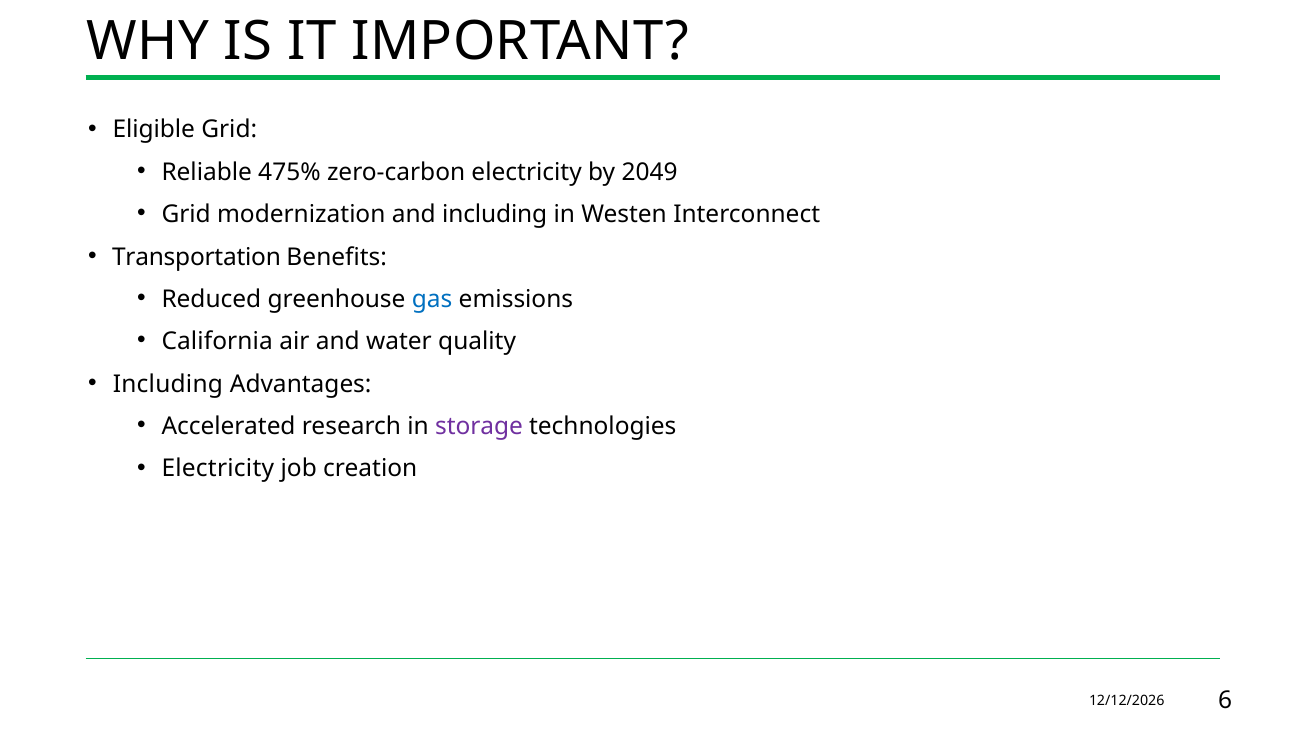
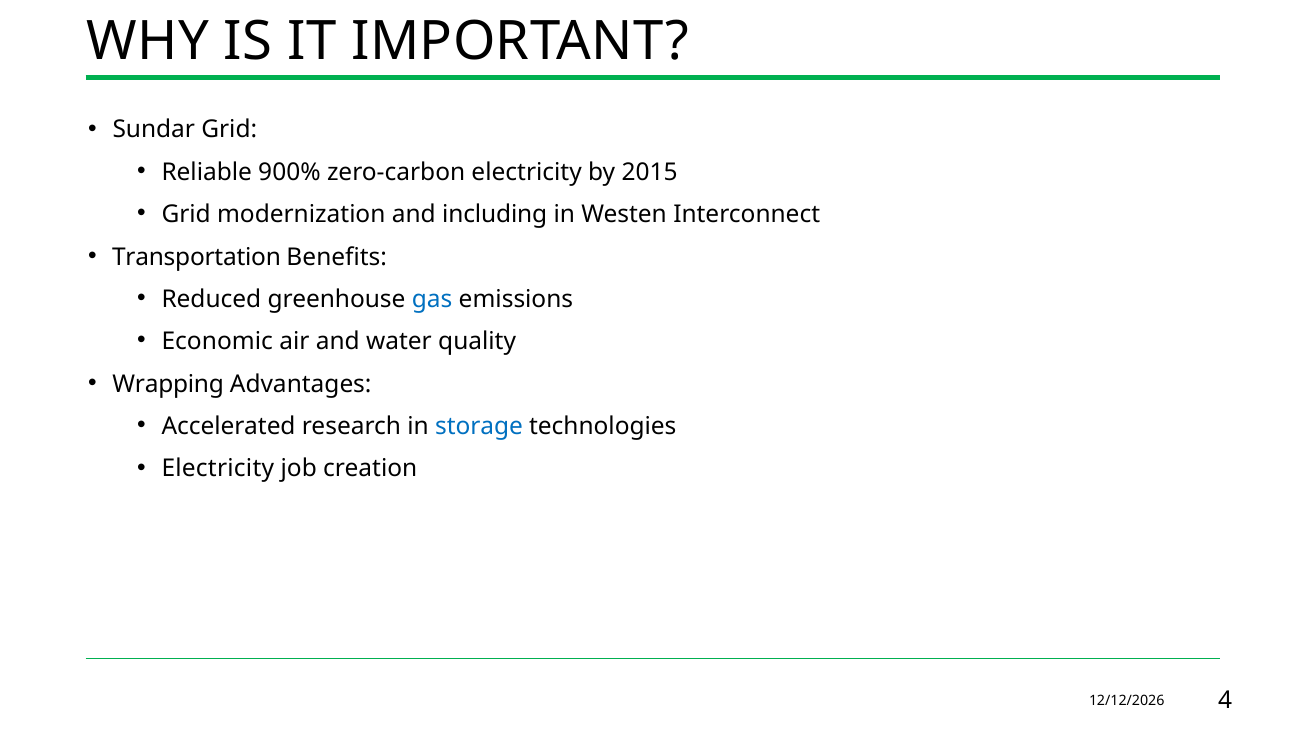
Eligible: Eligible -> Sundar
475%: 475% -> 900%
2049: 2049 -> 2015
California: California -> Economic
Including at (168, 384): Including -> Wrapping
storage colour: purple -> blue
6: 6 -> 4
